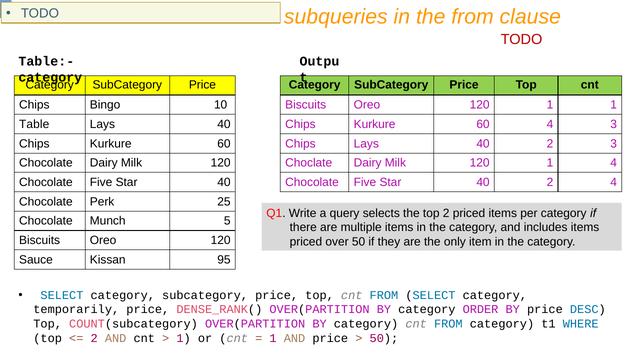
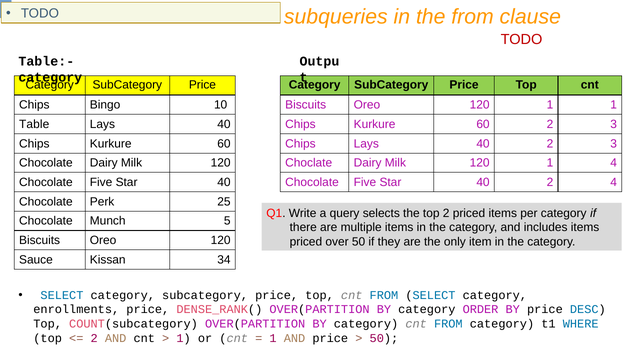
60 4: 4 -> 2
95: 95 -> 34
temporarily: temporarily -> enrollments
